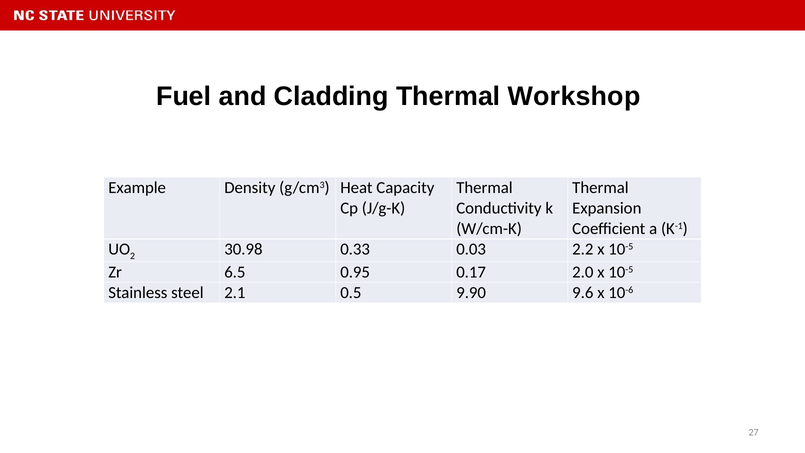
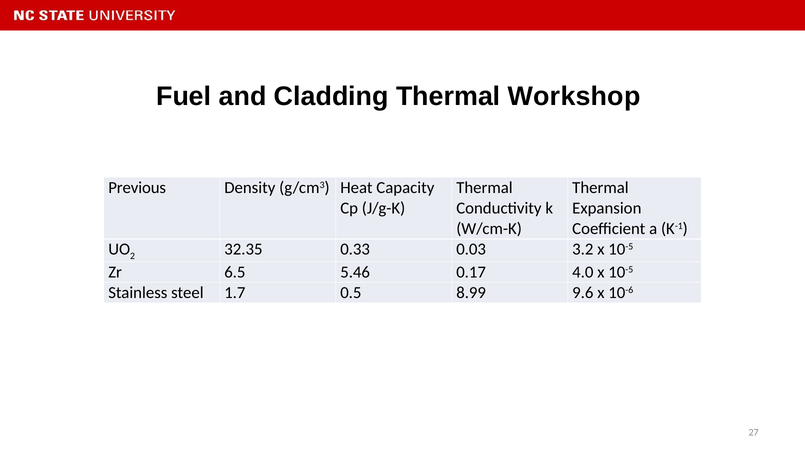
Example: Example -> Previous
30.98: 30.98 -> 32.35
2.2: 2.2 -> 3.2
0.95: 0.95 -> 5.46
2.0: 2.0 -> 4.0
2.1: 2.1 -> 1.7
9.90: 9.90 -> 8.99
